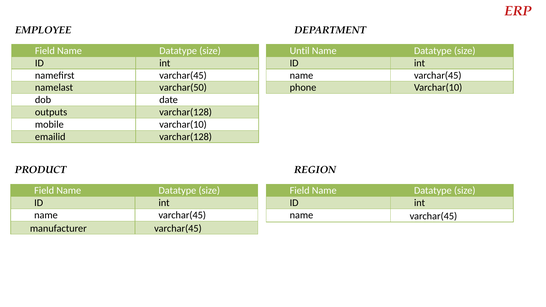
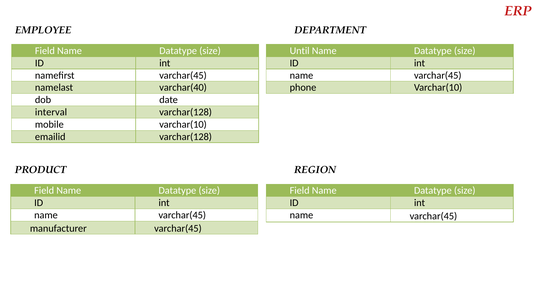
varchar(50: varchar(50 -> varchar(40
outputs: outputs -> interval
